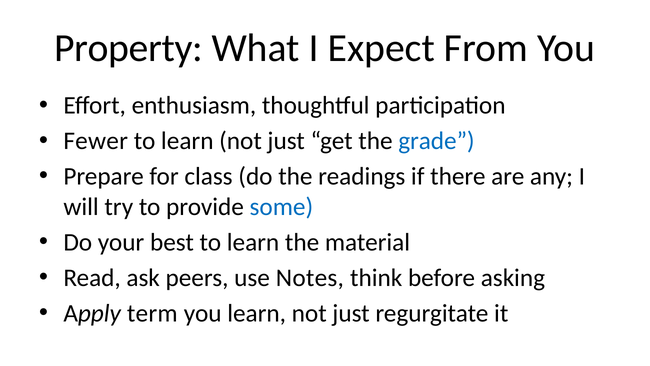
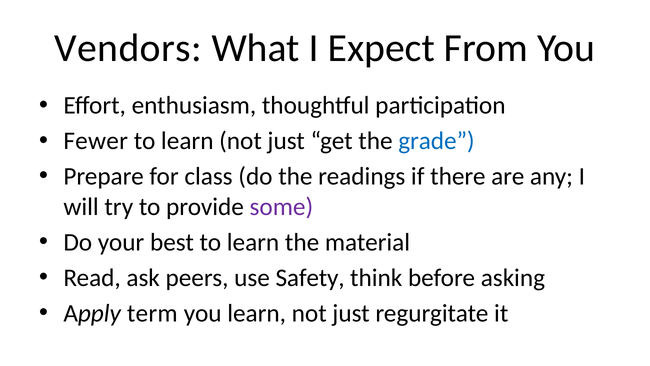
Property: Property -> Vendors
some colour: blue -> purple
Notes: Notes -> Safety
